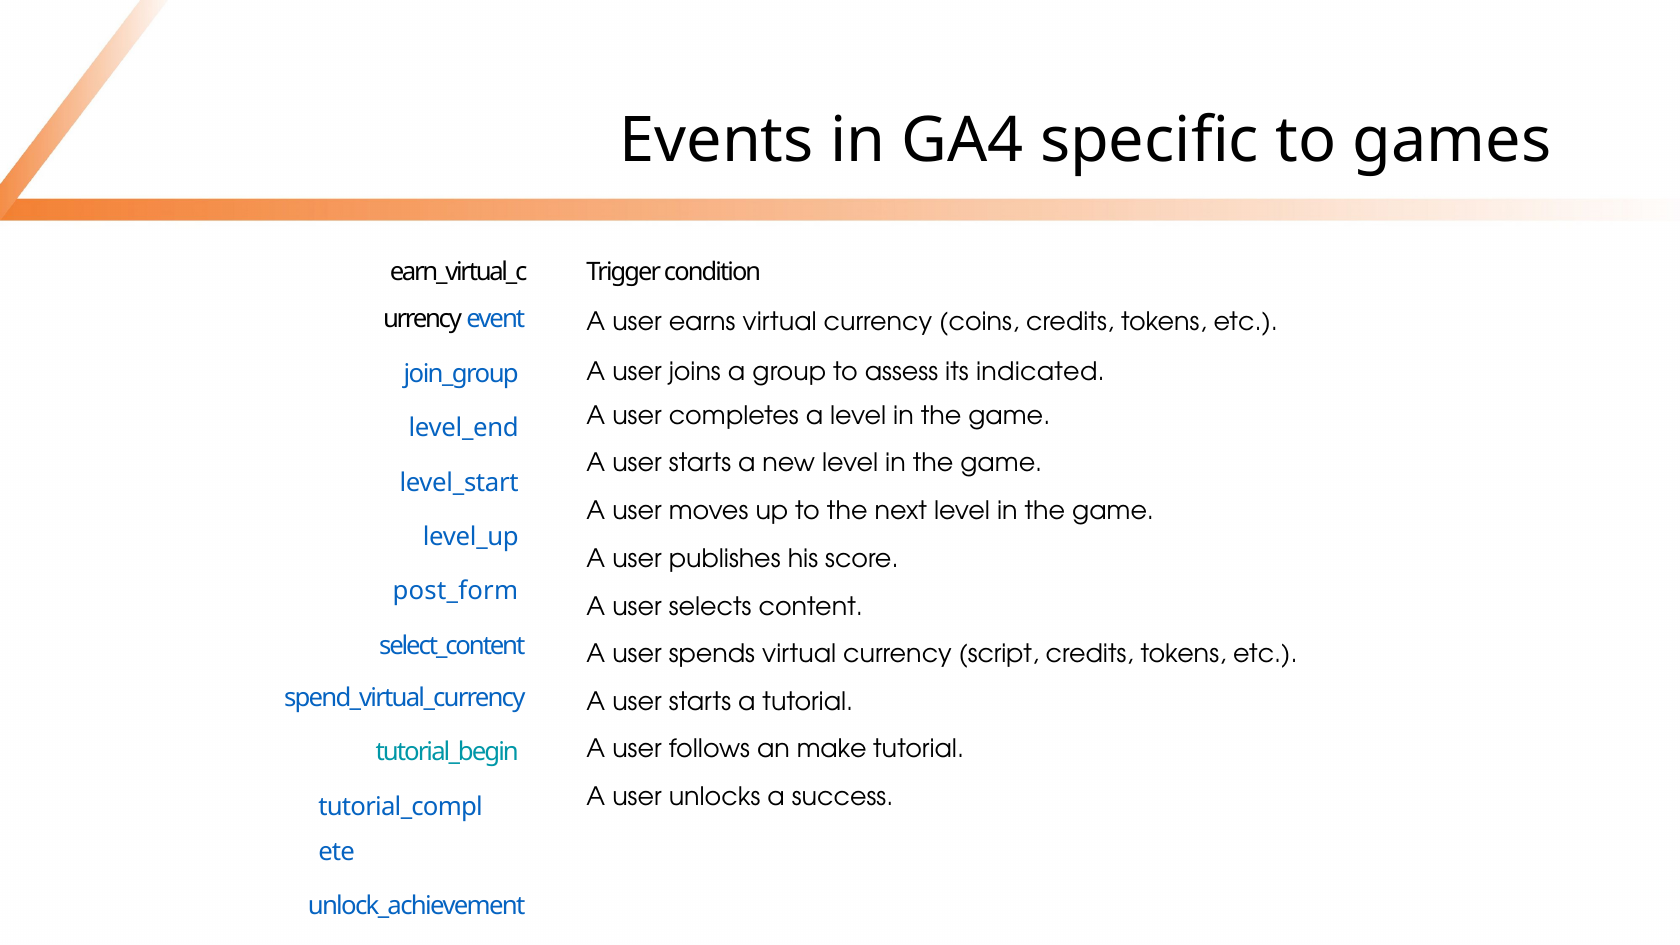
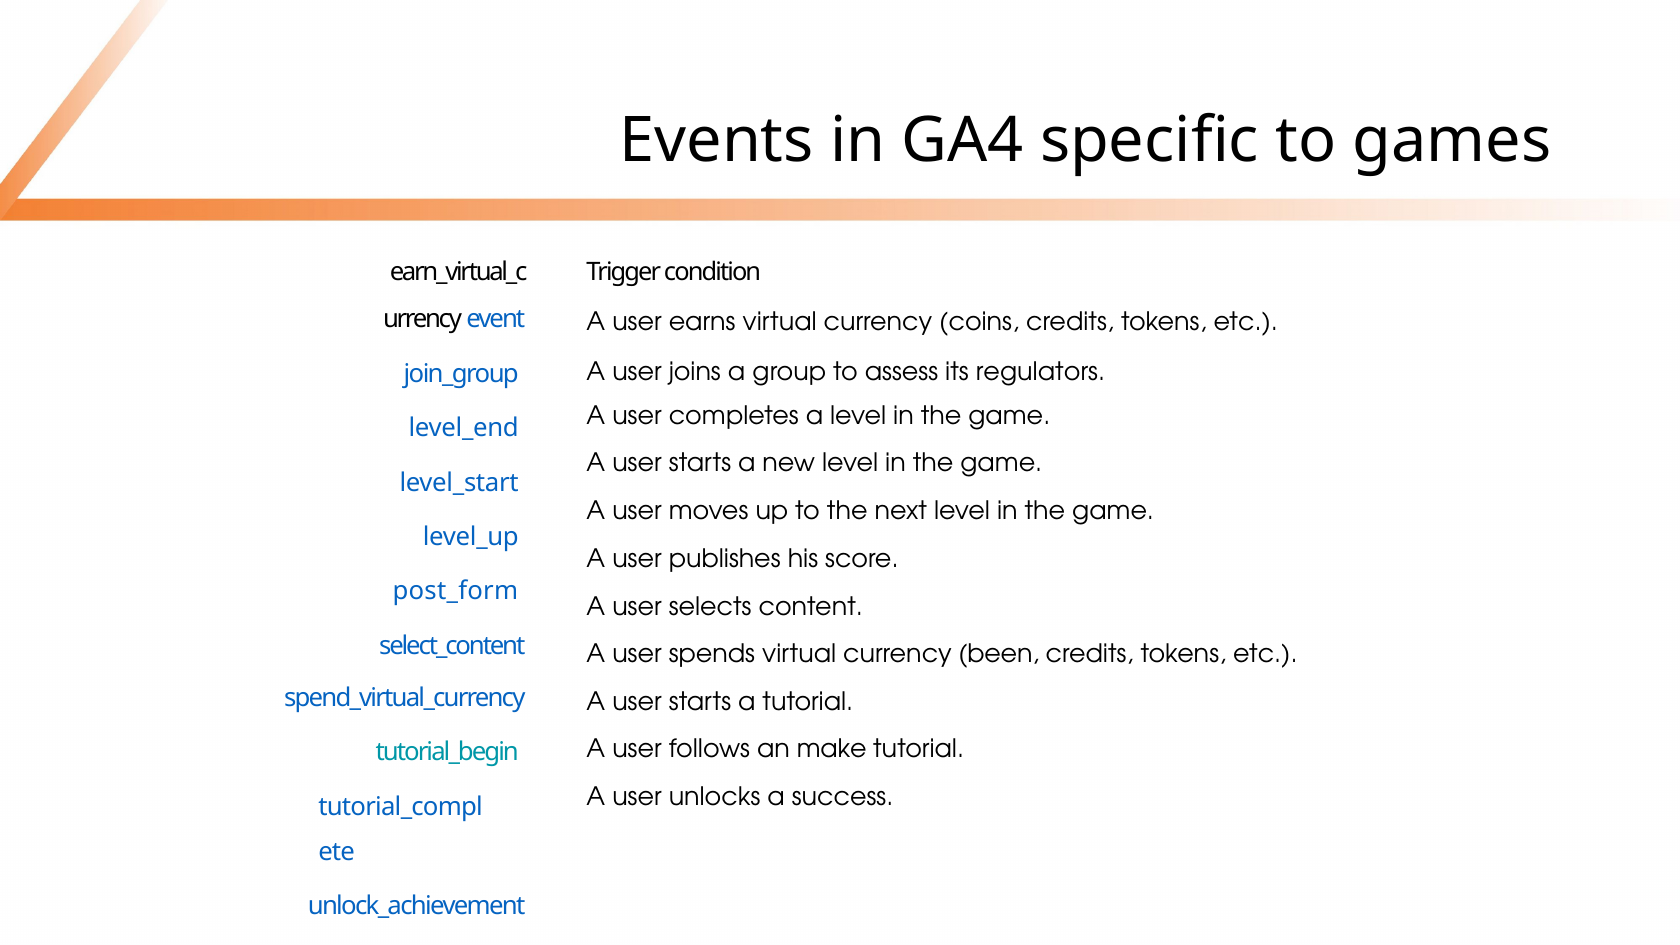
indicated: indicated -> regulators
script: script -> been
